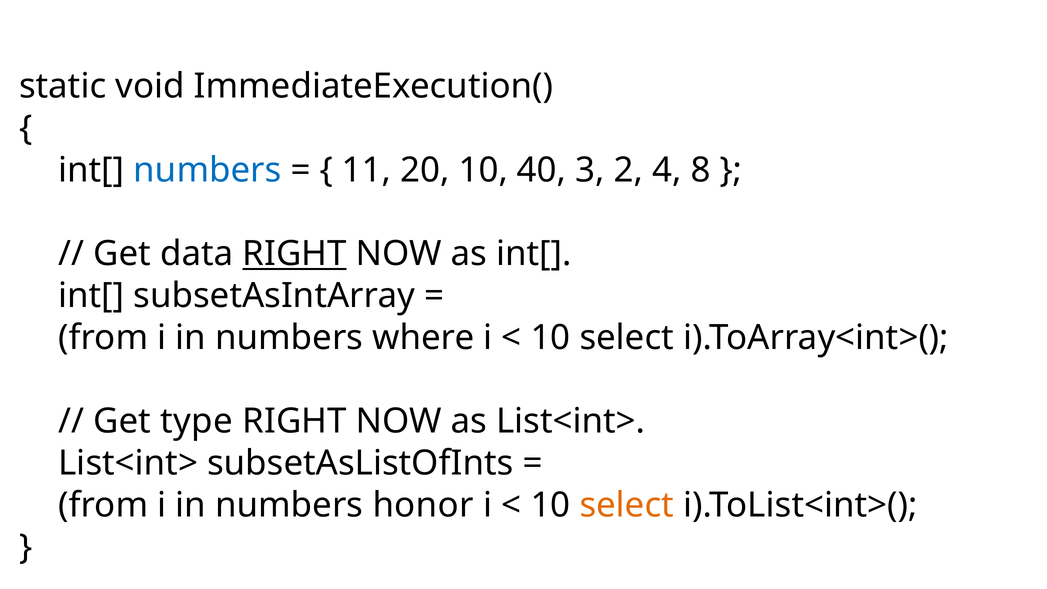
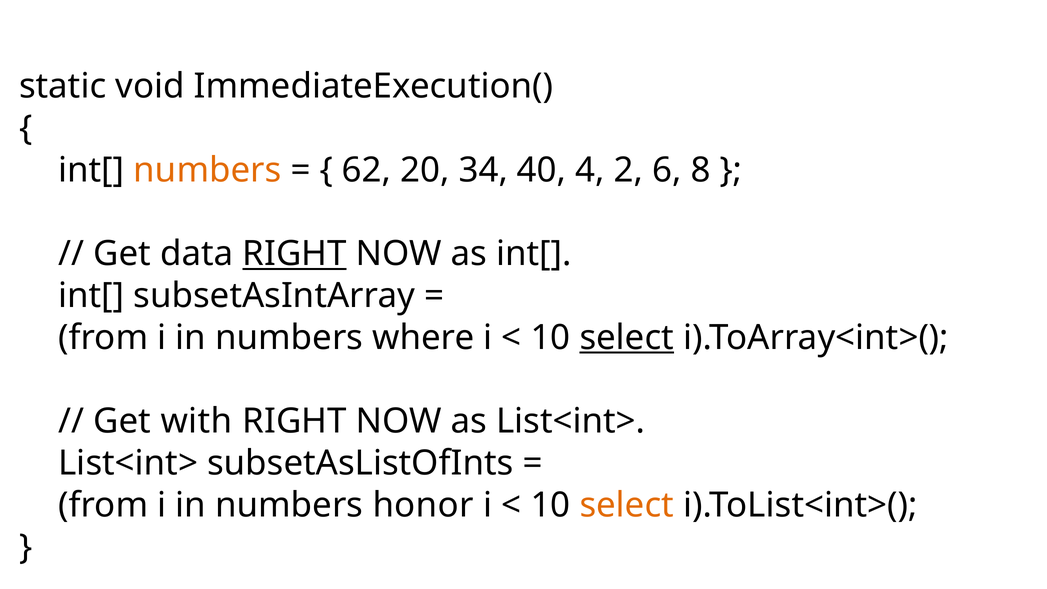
numbers at (207, 170) colour: blue -> orange
11: 11 -> 62
20 10: 10 -> 34
3: 3 -> 4
4: 4 -> 6
select at (627, 338) underline: none -> present
type: type -> with
